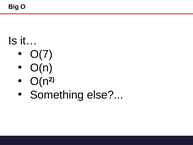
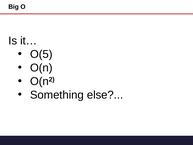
O(7: O(7 -> O(5
